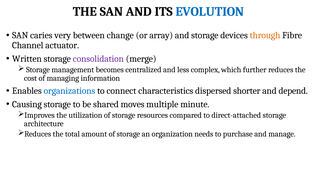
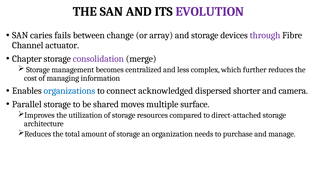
EVOLUTION colour: blue -> purple
very: very -> fails
through colour: orange -> purple
Written: Written -> Chapter
characteristics: characteristics -> acknowledged
depend: depend -> camera
Causing: Causing -> Parallel
minute: minute -> surface
